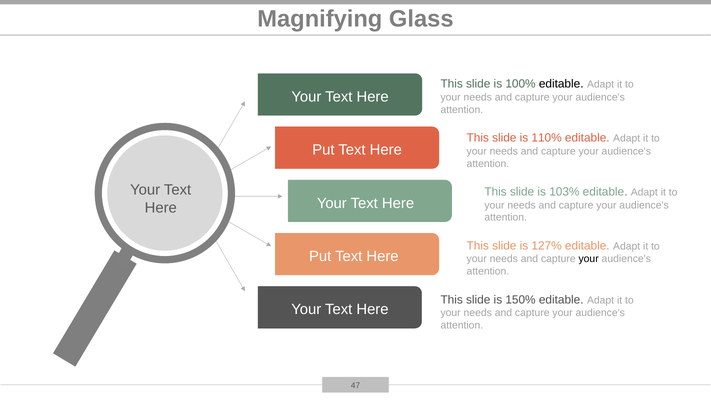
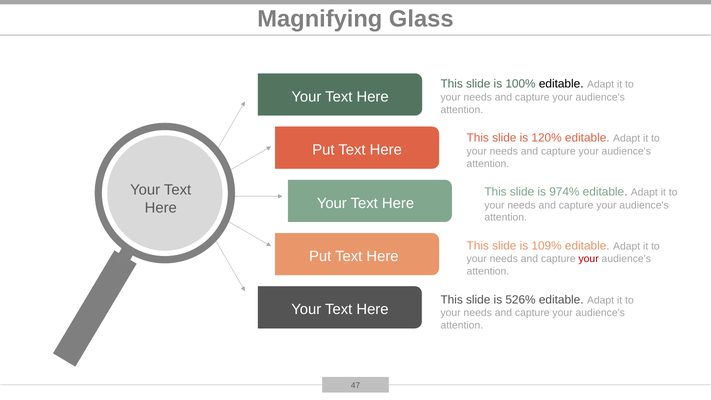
110%: 110% -> 120%
103%: 103% -> 974%
127%: 127% -> 109%
your at (589, 259) colour: black -> red
150%: 150% -> 526%
